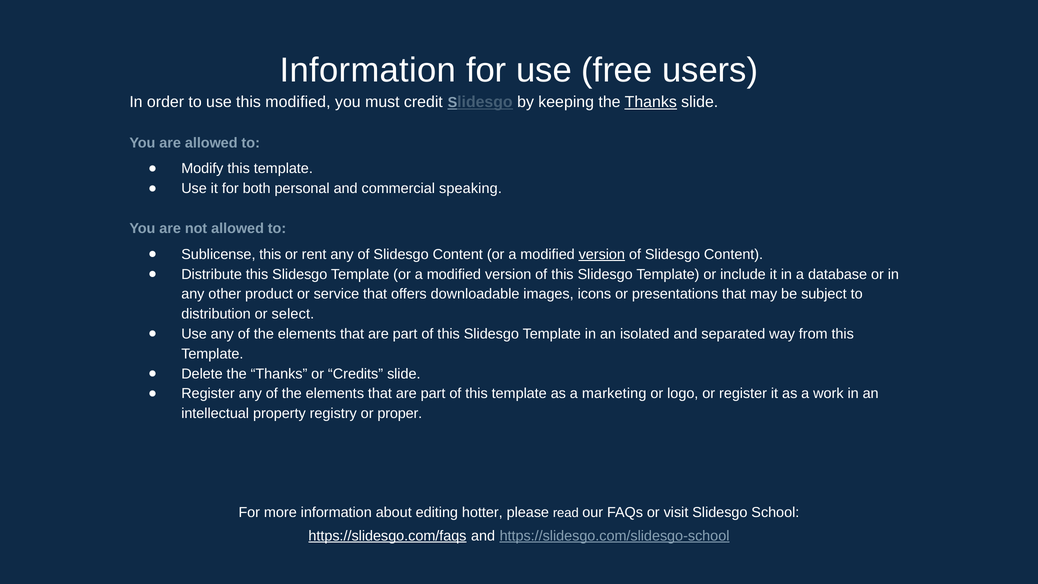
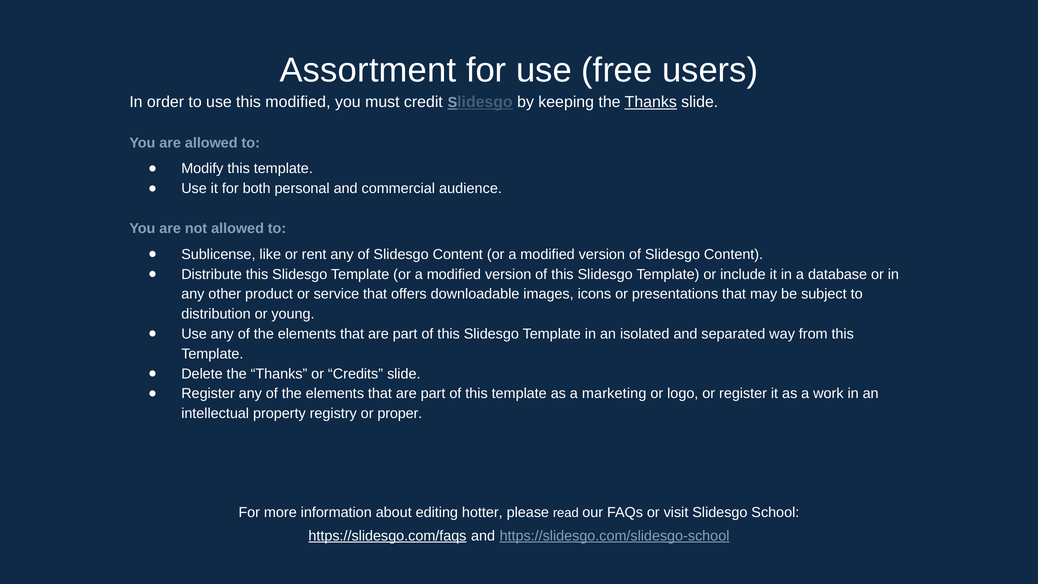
Information at (368, 70): Information -> Assortment
speaking: speaking -> audience
Sublicense this: this -> like
version at (602, 254) underline: present -> none
select: select -> young
